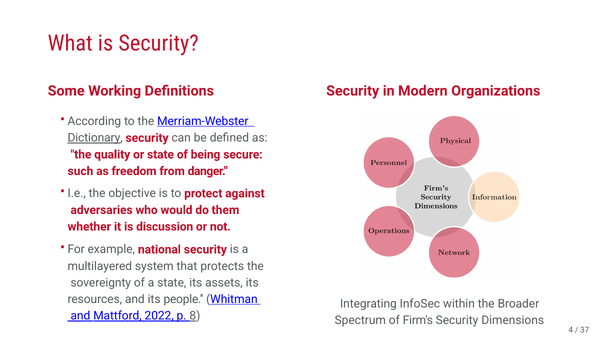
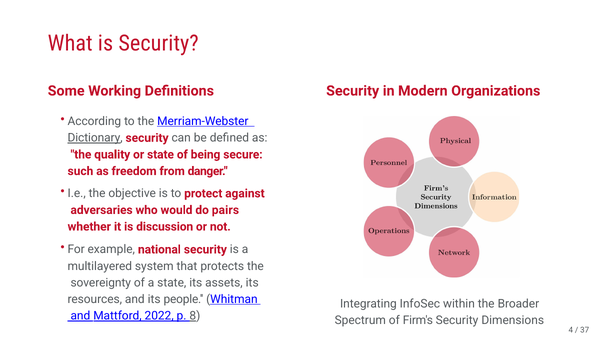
them: them -> pairs
